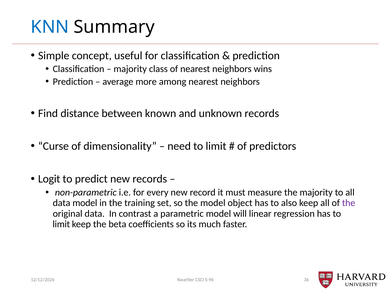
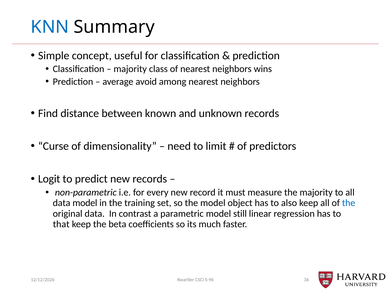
more: more -> avoid
the at (349, 203) colour: purple -> blue
will: will -> still
limit at (61, 224): limit -> that
